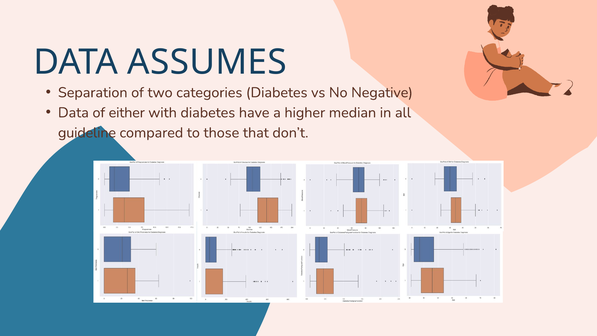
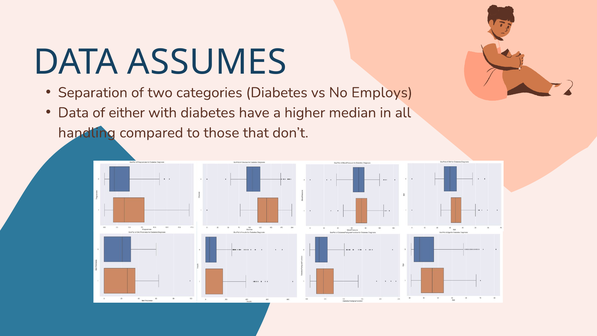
Negative: Negative -> Employs
guideline: guideline -> handling
